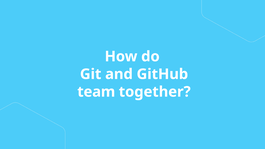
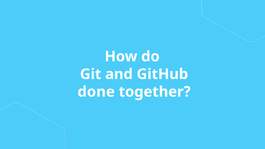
team: team -> done
